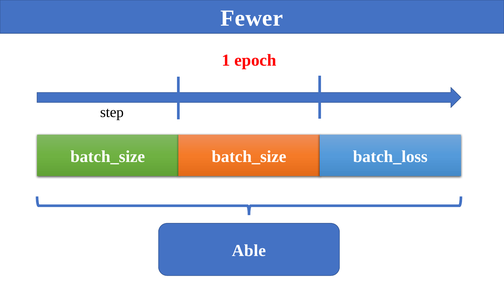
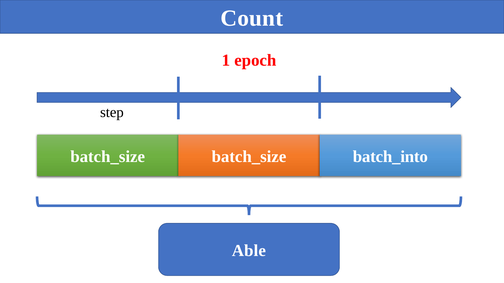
Fewer: Fewer -> Count
batch_loss: batch_loss -> batch_into
